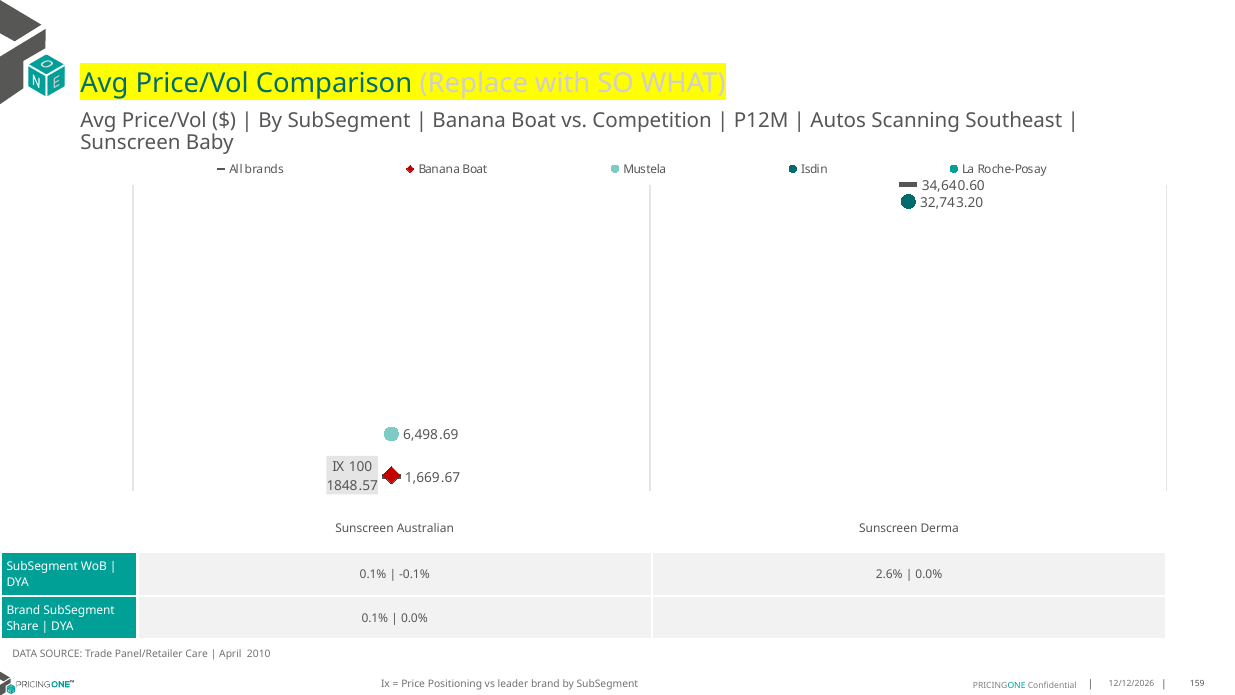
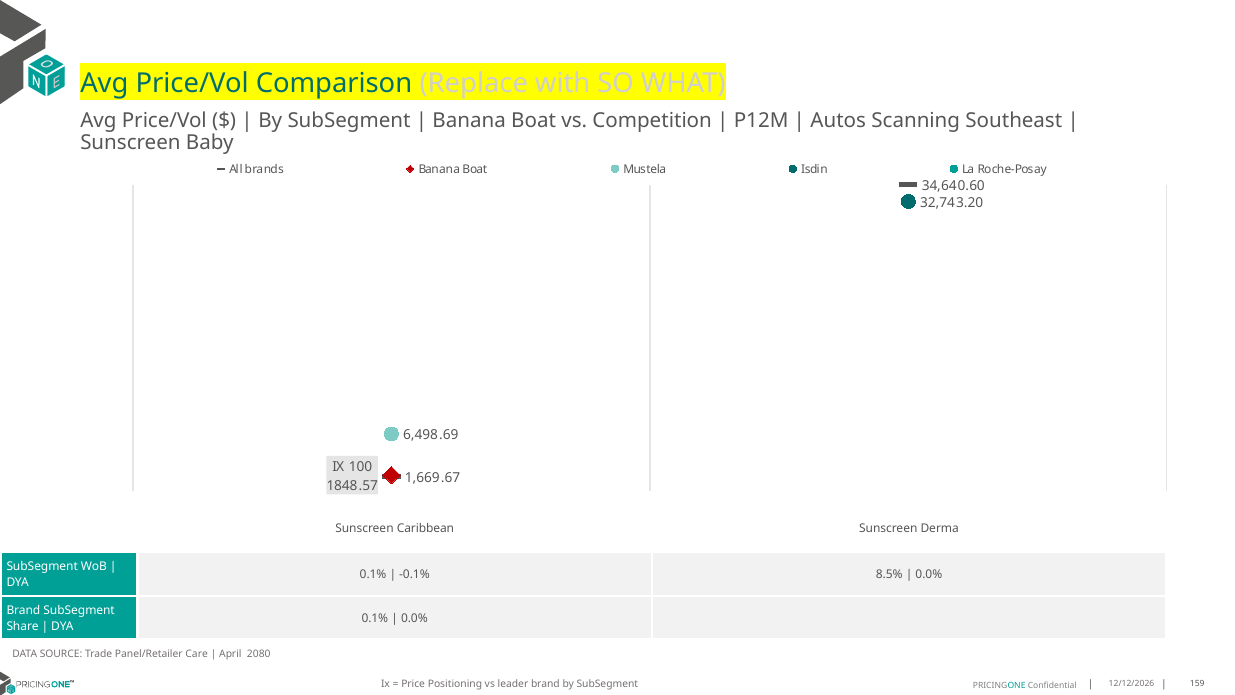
Australian: Australian -> Caribbean
2.6%: 2.6% -> 8.5%
2010: 2010 -> 2080
